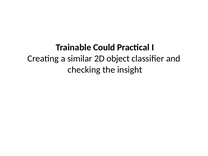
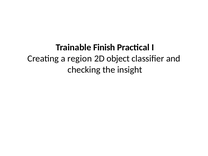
Could: Could -> Finish
similar: similar -> region
